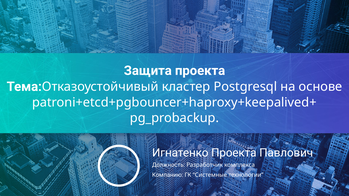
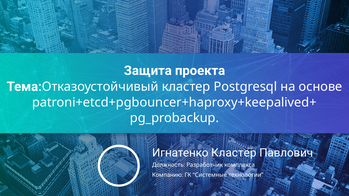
Игнатенко Проекта: Проекта -> Кластер
